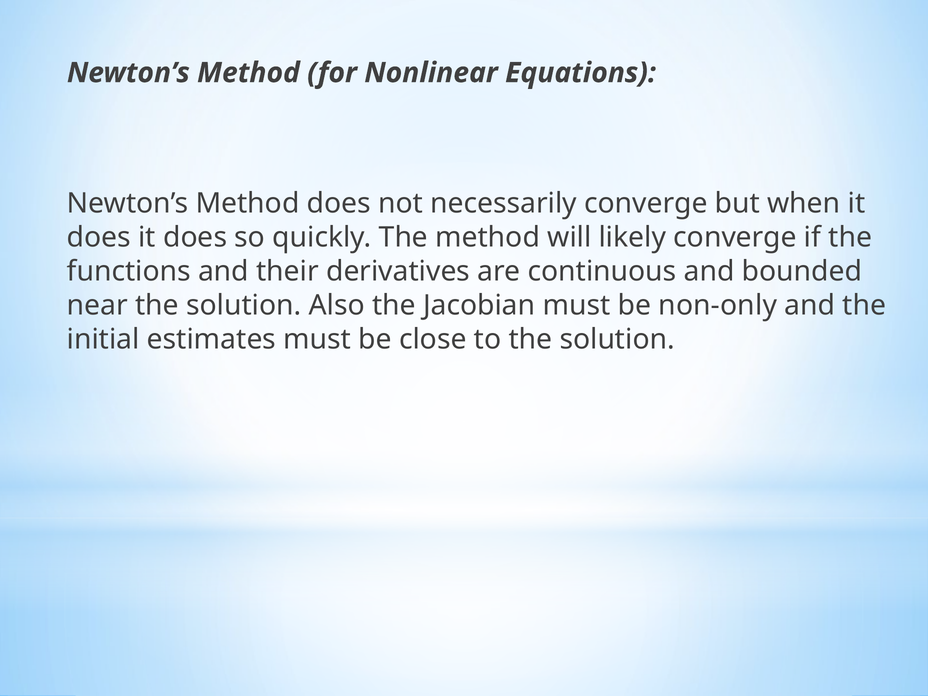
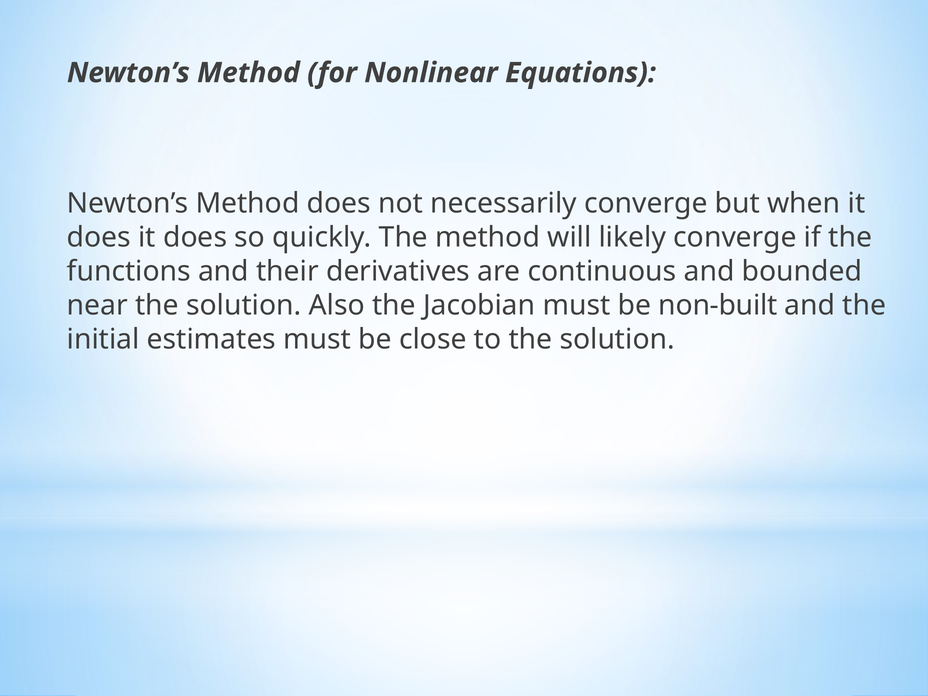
non-only: non-only -> non-built
